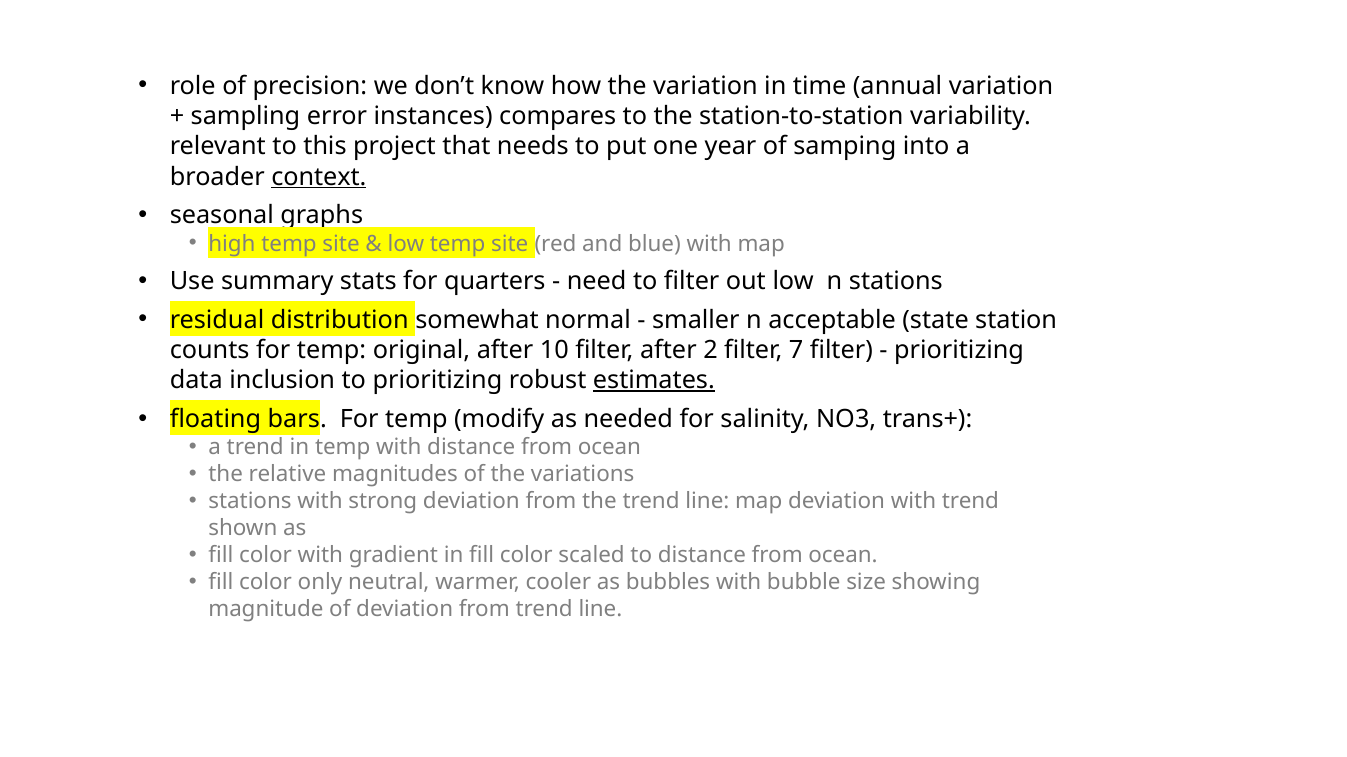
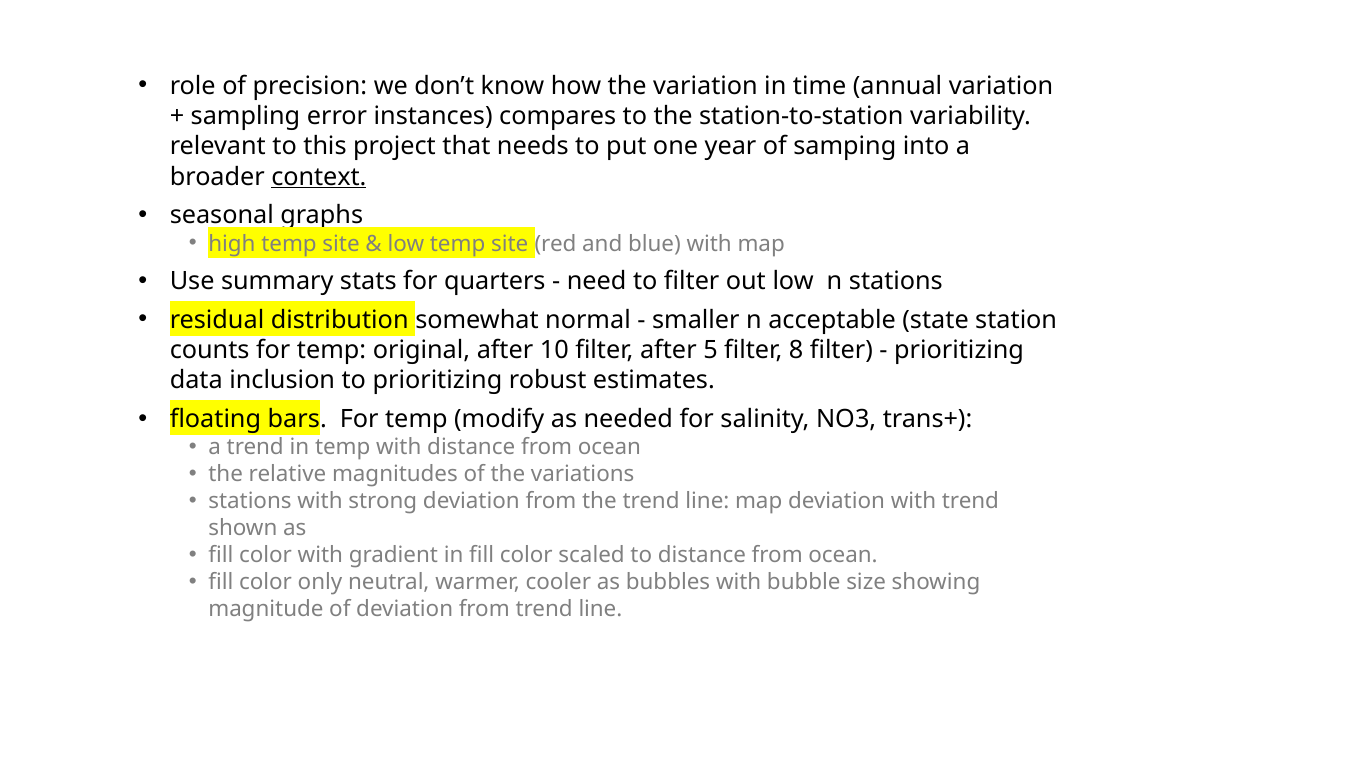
2: 2 -> 5
7: 7 -> 8
estimates underline: present -> none
